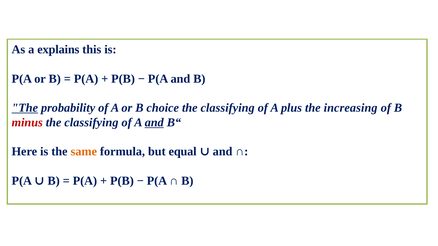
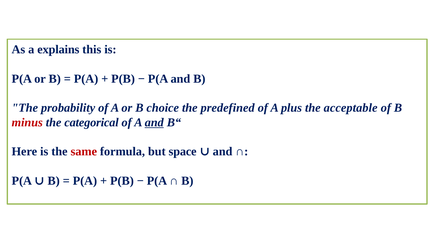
The at (25, 108) underline: present -> none
classifying at (228, 108): classifying -> predefined
increasing: increasing -> acceptable
classifying at (91, 123): classifying -> categorical
same colour: orange -> red
equal: equal -> space
